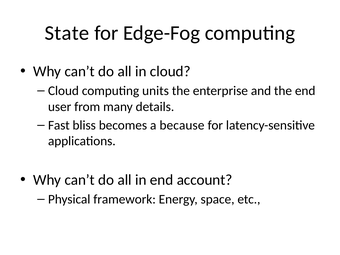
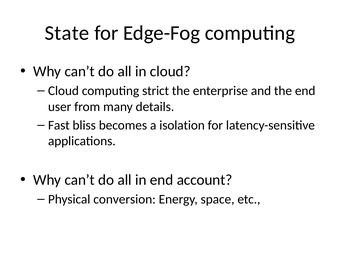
units: units -> strict
because: because -> isolation
framework: framework -> conversion
